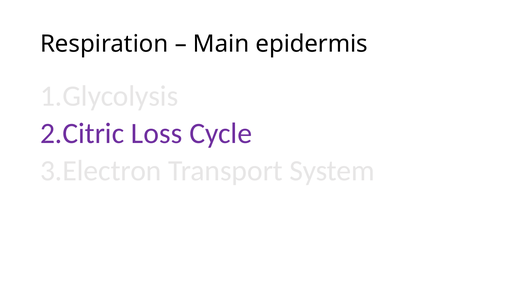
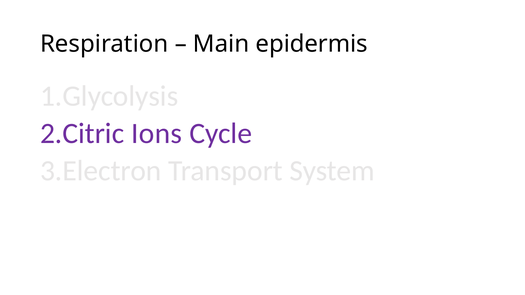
Loss: Loss -> Ions
